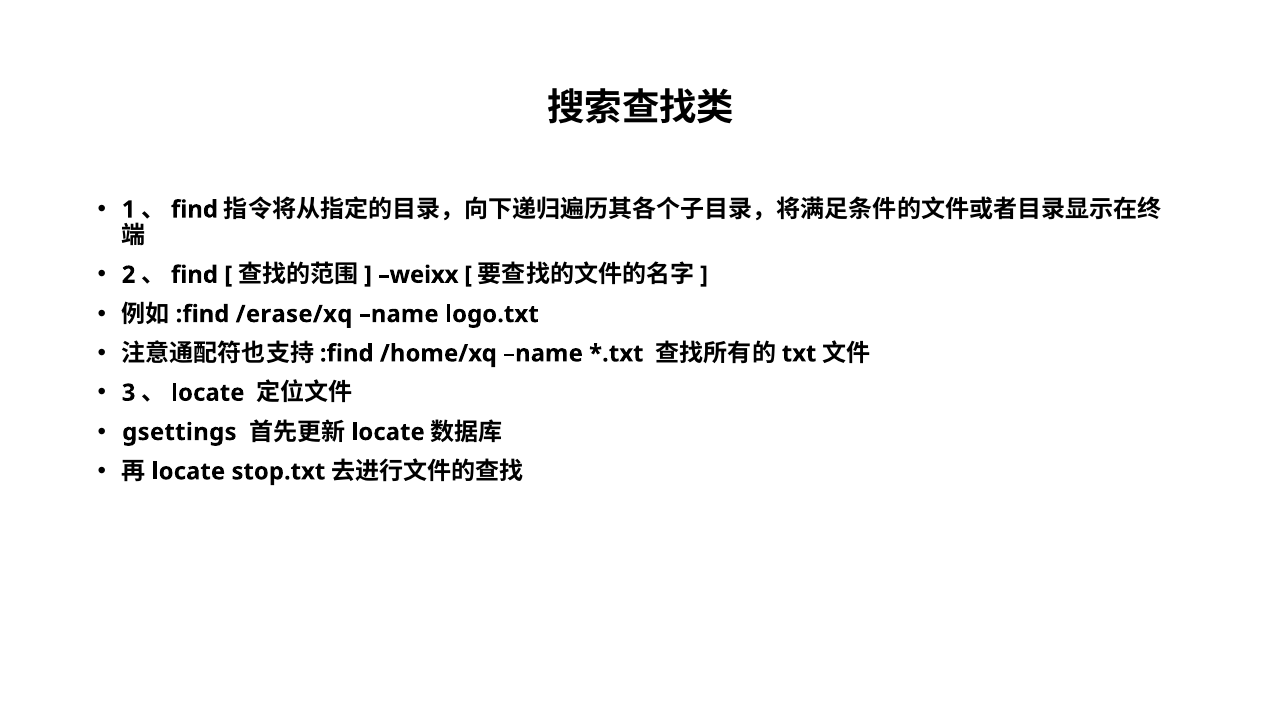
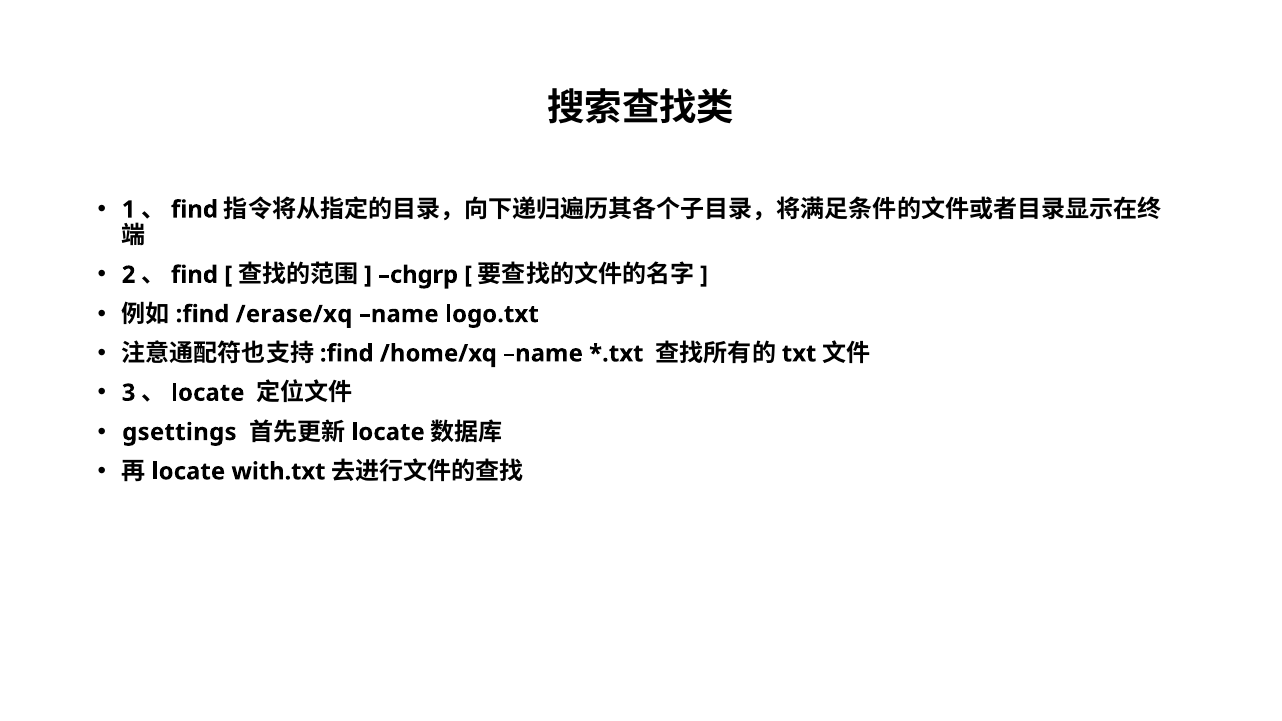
weixx: weixx -> chgrp
stop.txt: stop.txt -> with.txt
